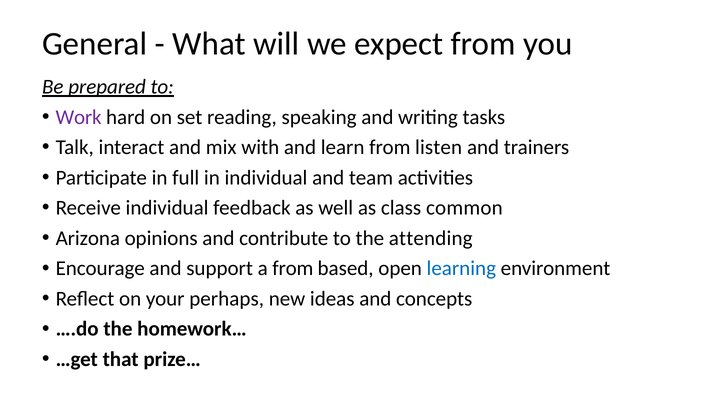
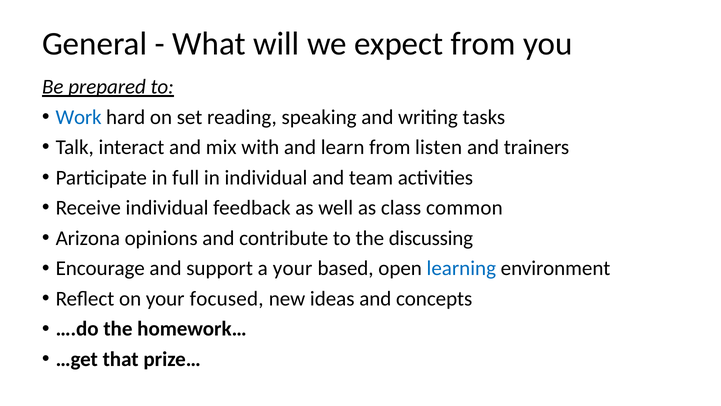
Work colour: purple -> blue
attending: attending -> discussing
a from: from -> your
perhaps: perhaps -> focused
